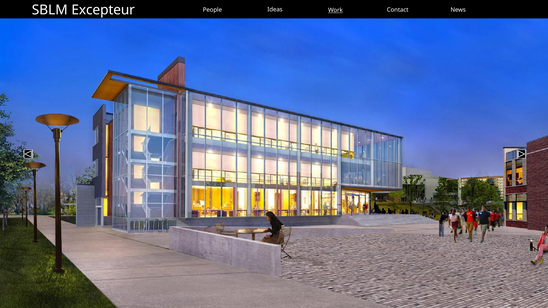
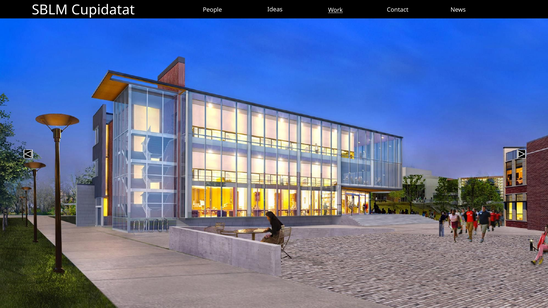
Excepteur: Excepteur -> Cupidatat
